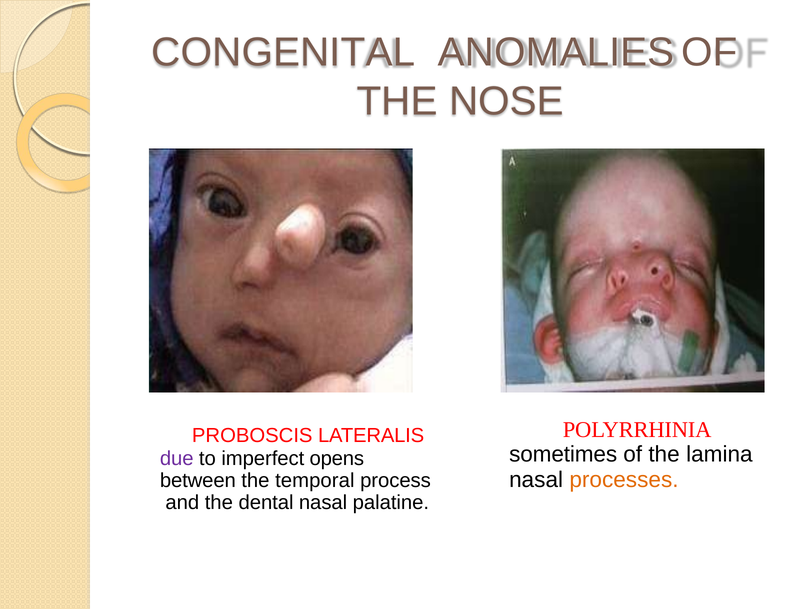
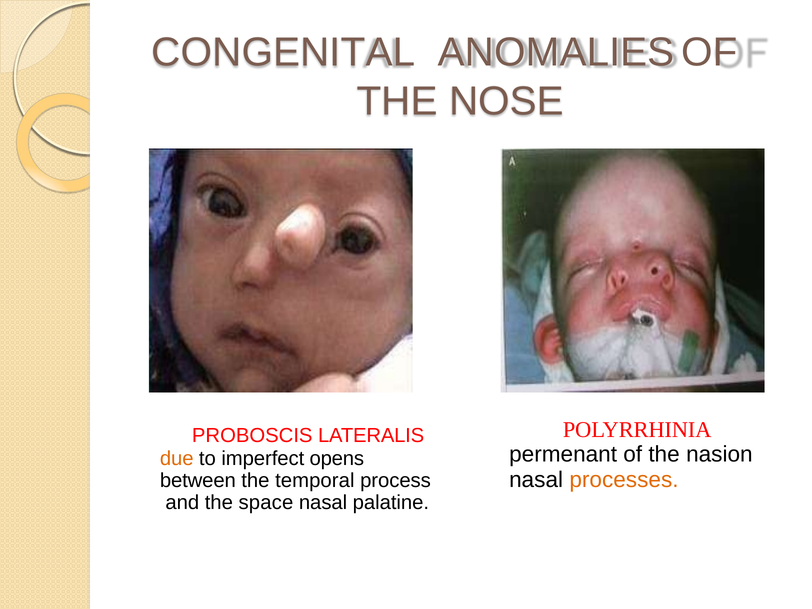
sometimes: sometimes -> permenant
lamina: lamina -> nasion
due colour: purple -> orange
dental: dental -> space
